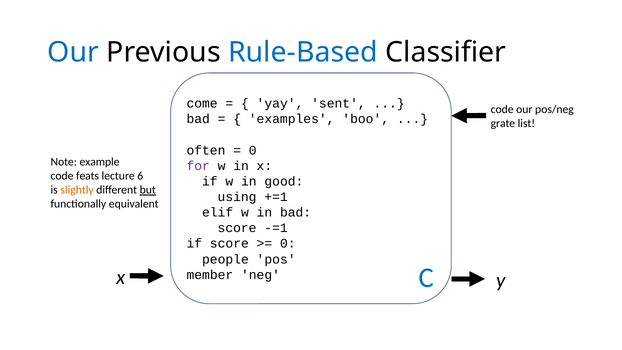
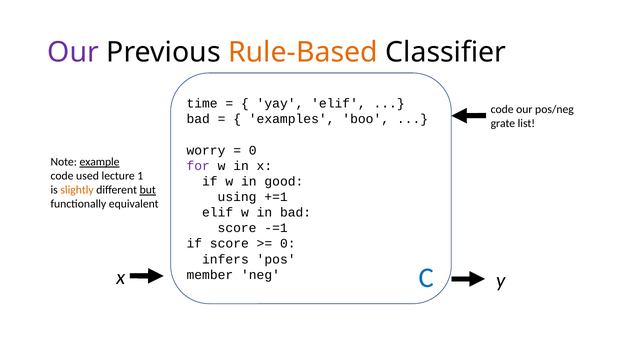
Our at (73, 52) colour: blue -> purple
Rule-Based colour: blue -> orange
come: come -> time
yay sent: sent -> elif
often: often -> worry
example underline: none -> present
feats: feats -> used
6: 6 -> 1
people: people -> infers
